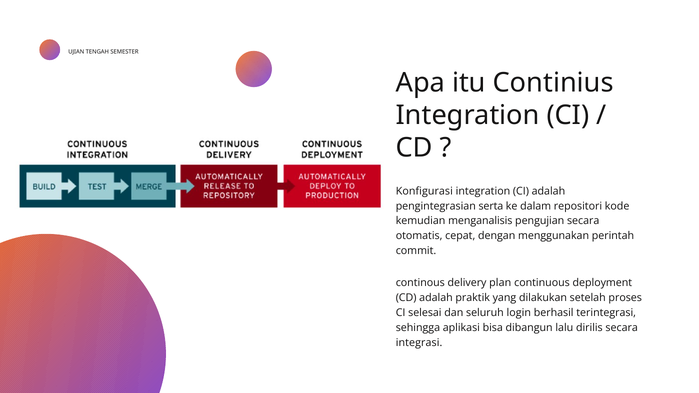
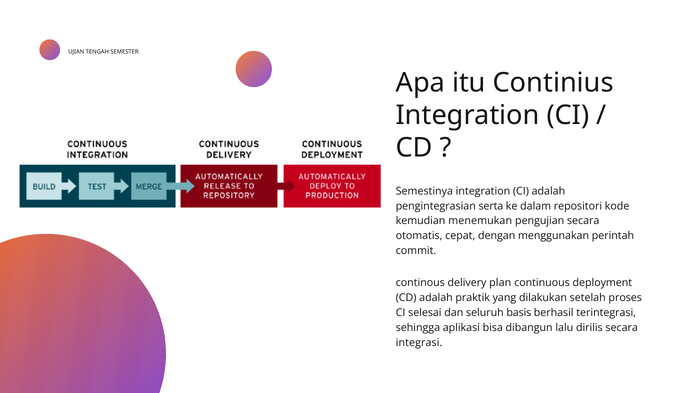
Konfigurasi: Konfigurasi -> Semestinya
menganalisis: menganalisis -> menemukan
login: login -> basis
